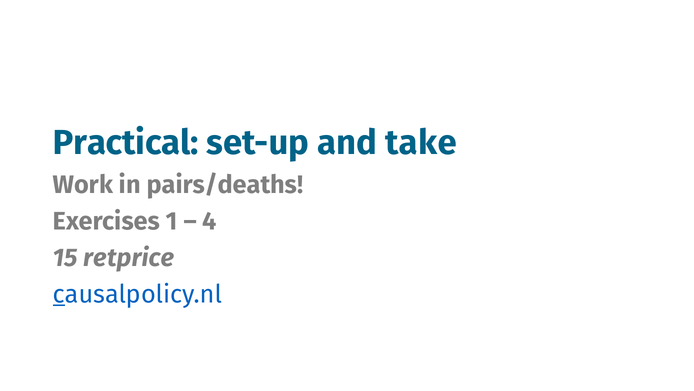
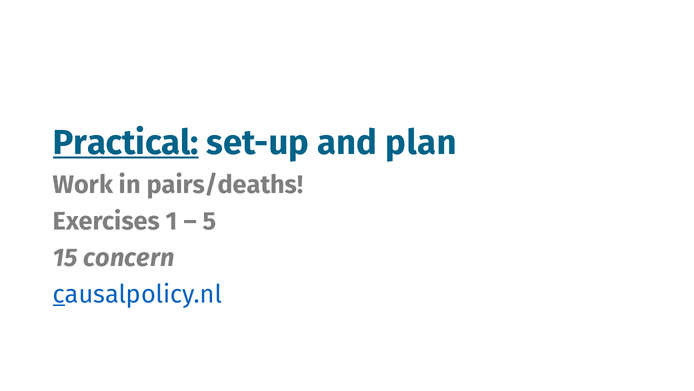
Practical underline: none -> present
take: take -> plan
4: 4 -> 5
retprice: retprice -> concern
